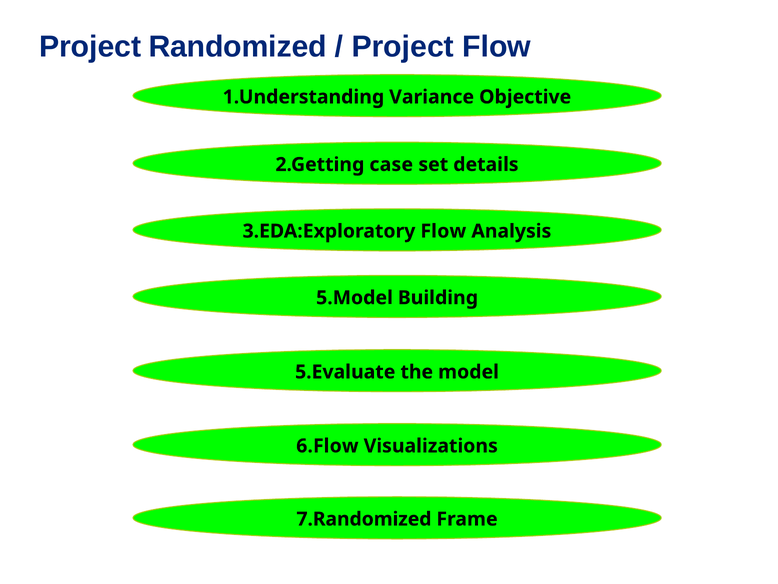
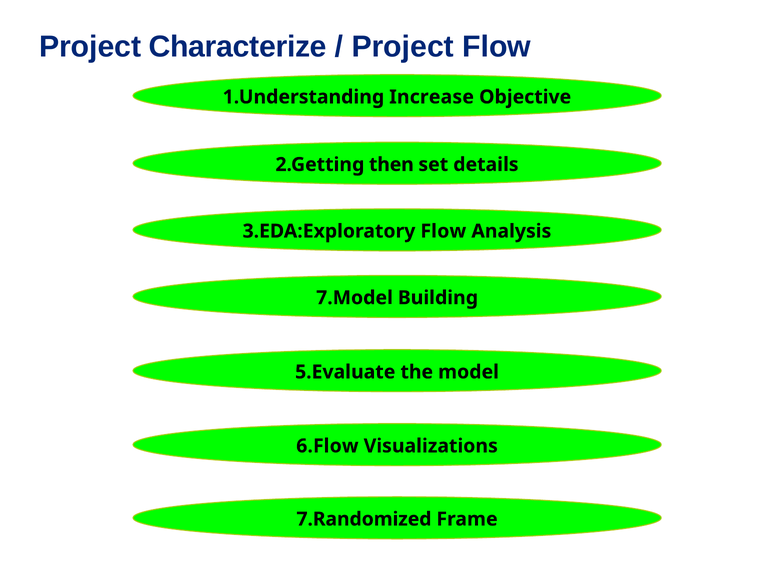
Randomized: Randomized -> Characterize
Variance: Variance -> Increase
case: case -> then
5.Model: 5.Model -> 7.Model
